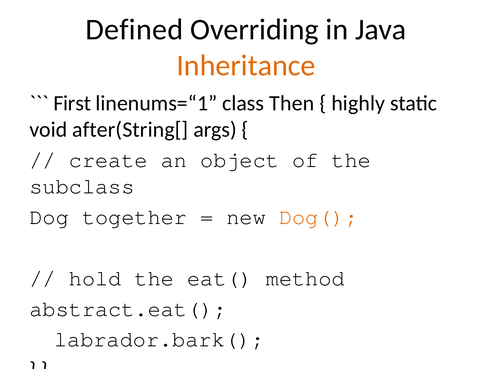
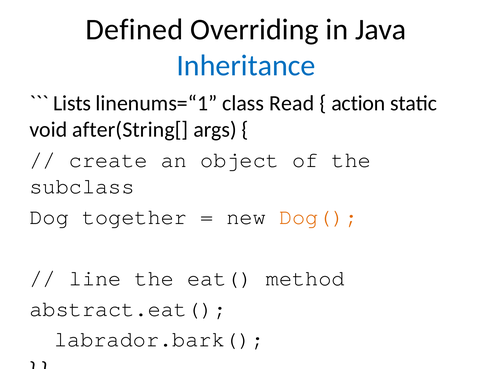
Inheritance at (246, 66) colour: orange -> blue
First: First -> Lists
Then: Then -> Read
highly: highly -> action
hold: hold -> line
